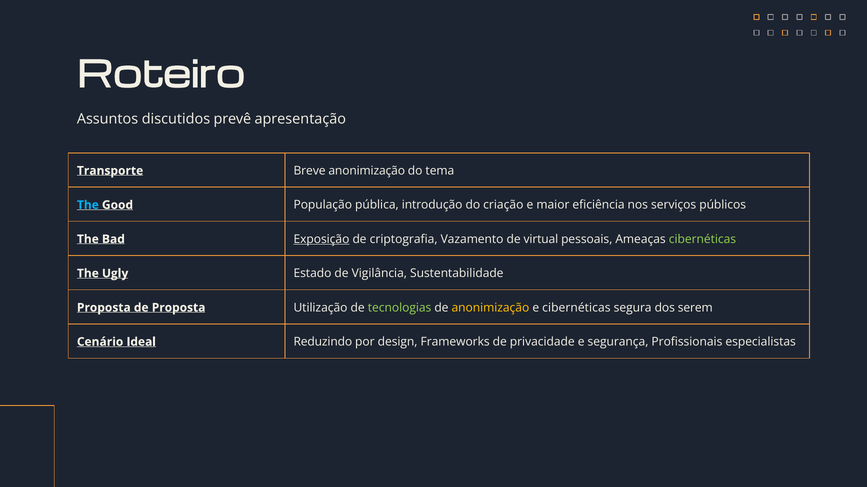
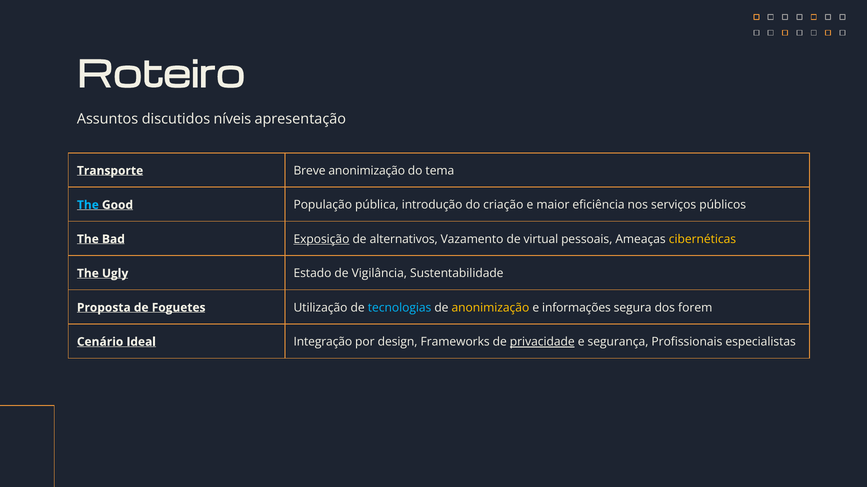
prevê: prevê -> níveis
criptografia: criptografia -> alternativos
cibernéticas at (702, 240) colour: light green -> yellow
de Proposta: Proposta -> Foguetes
tecnologias colour: light green -> light blue
e cibernéticas: cibernéticas -> informações
serem: serem -> forem
Reduzindo: Reduzindo -> Integração
privacidade underline: none -> present
